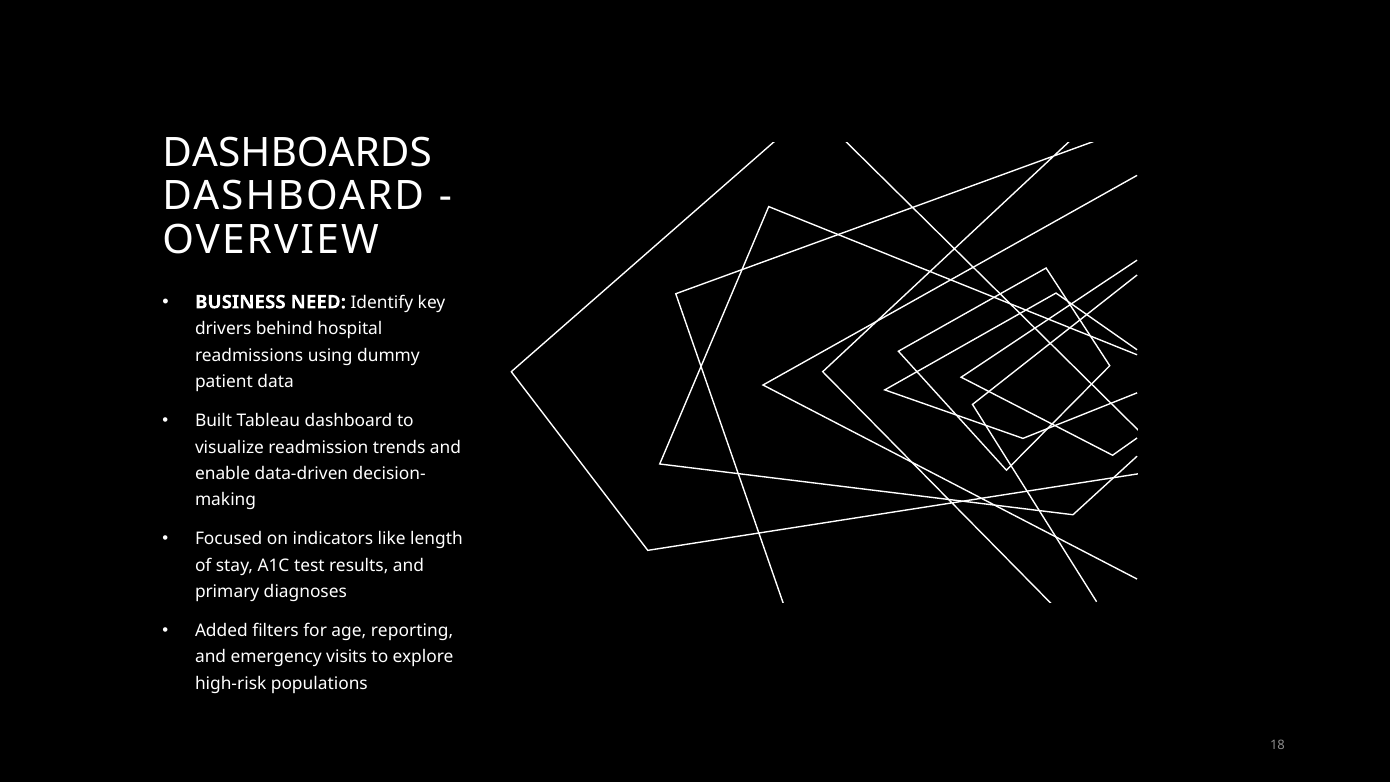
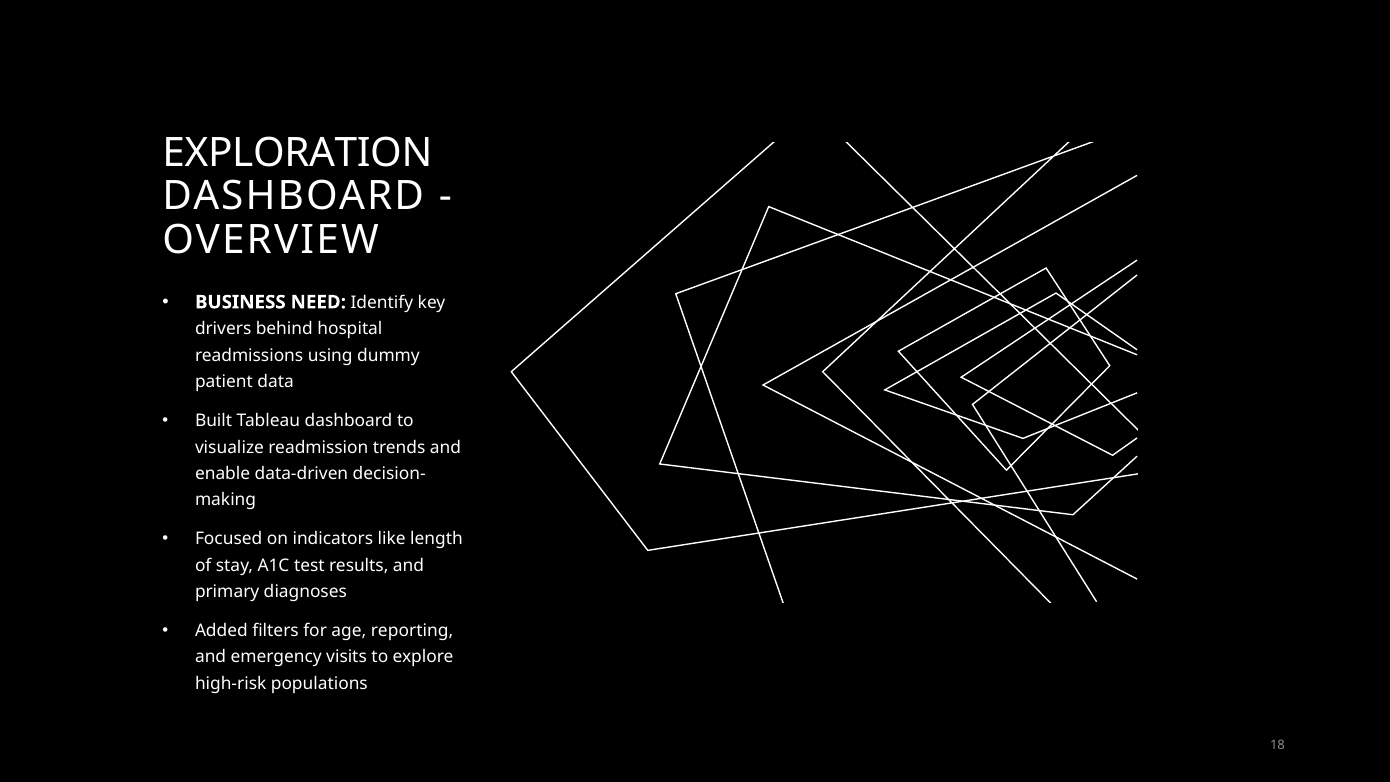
DASHBOARDS: DASHBOARDS -> EXPLORATION
